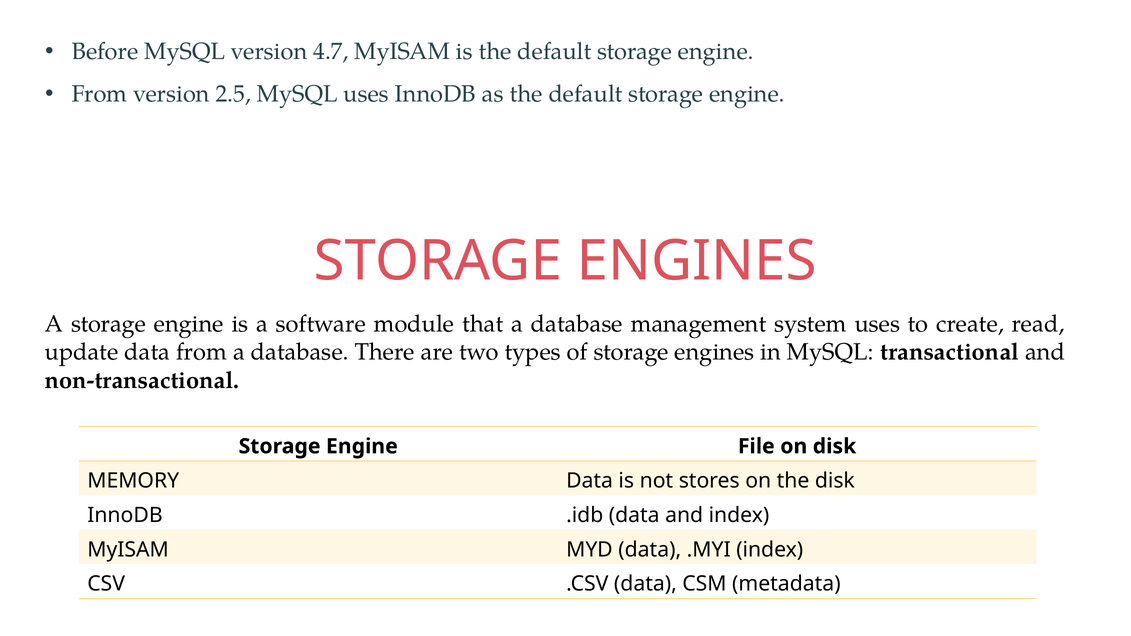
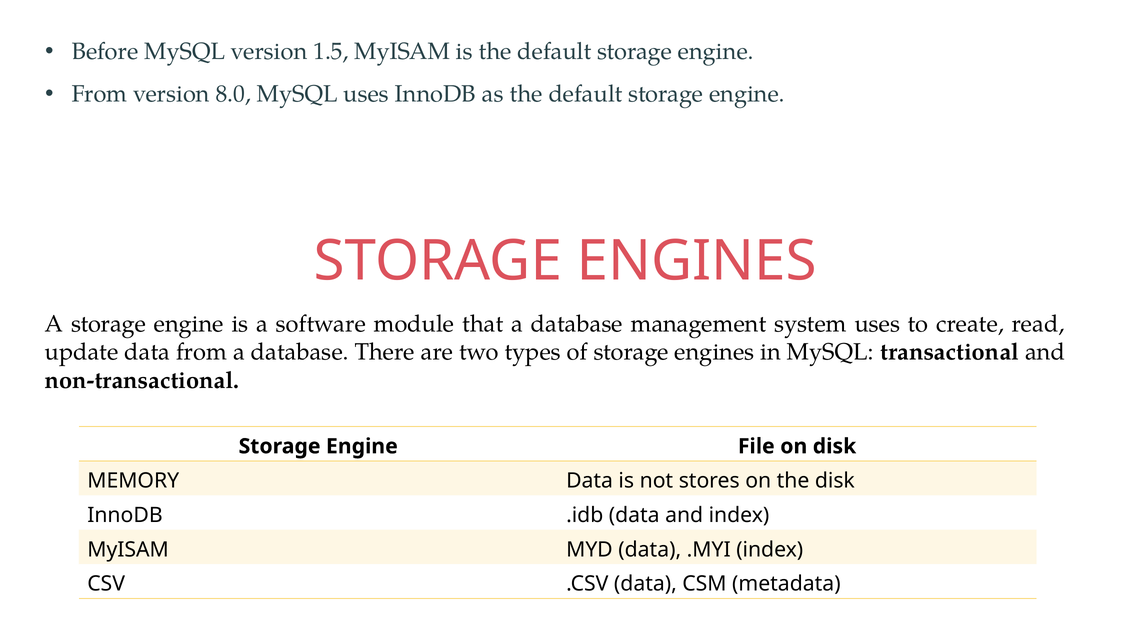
4.7: 4.7 -> 1.5
2.5: 2.5 -> 8.0
